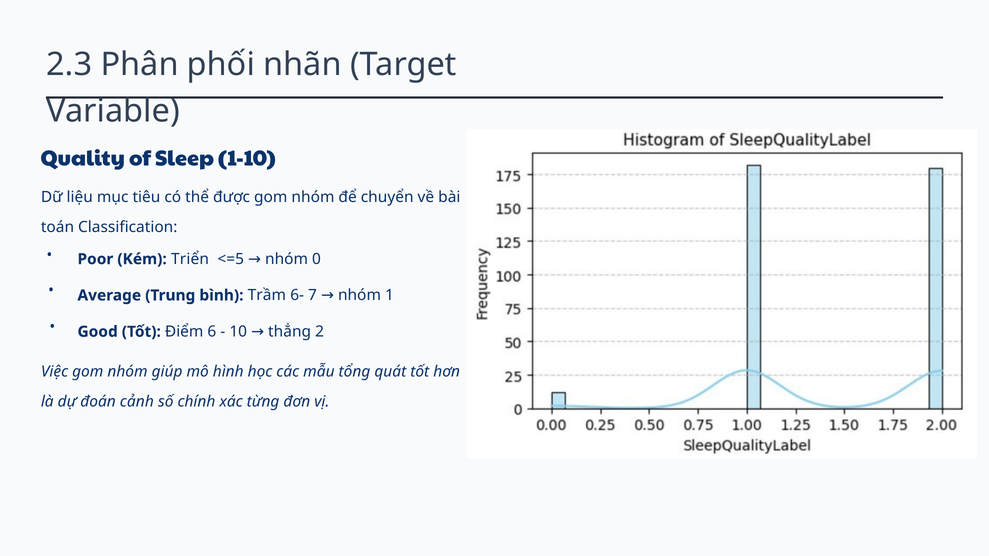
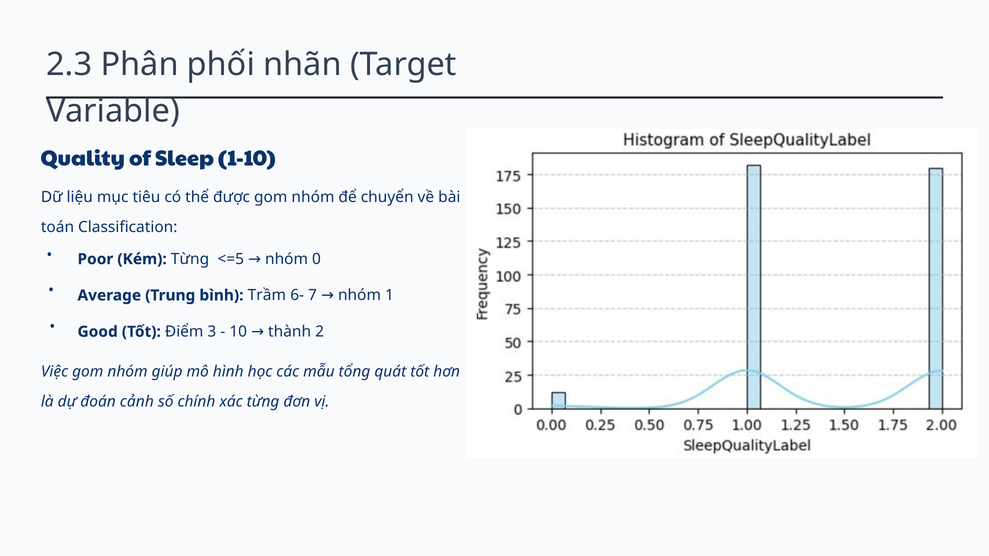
Kém Triển: Triển -> Từng
6: 6 -> 3
thẳng: thẳng -> thành
